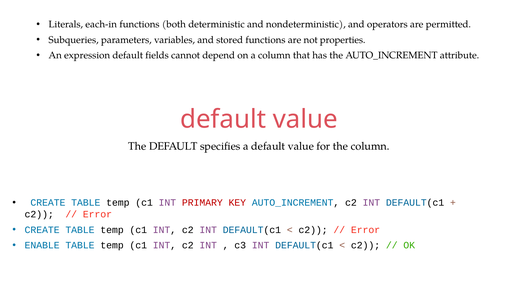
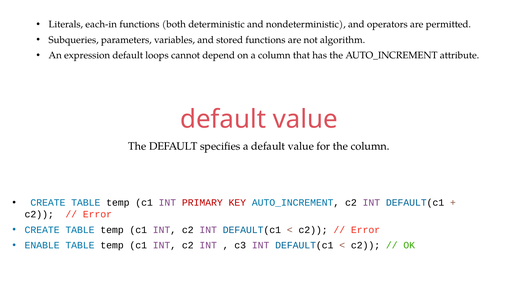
properties: properties -> algorithm
fields: fields -> loops
